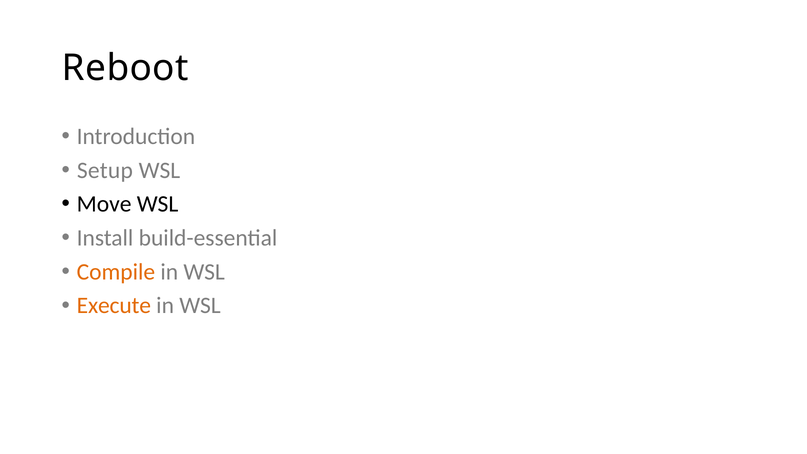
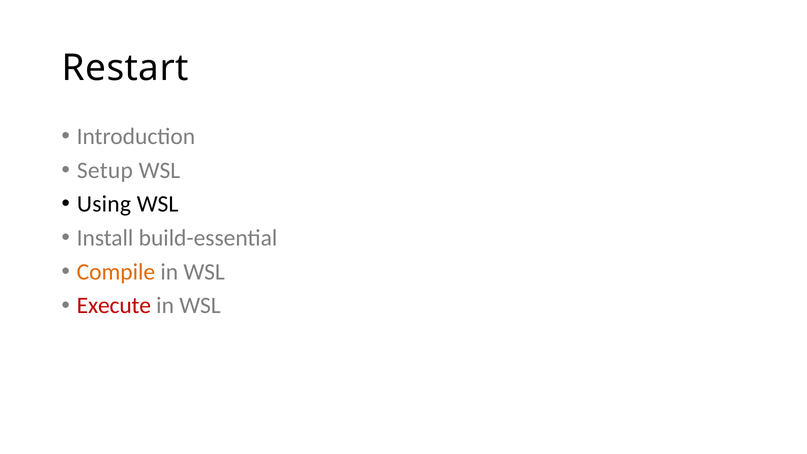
Reboot: Reboot -> Restart
Move: Move -> Using
Execute colour: orange -> red
